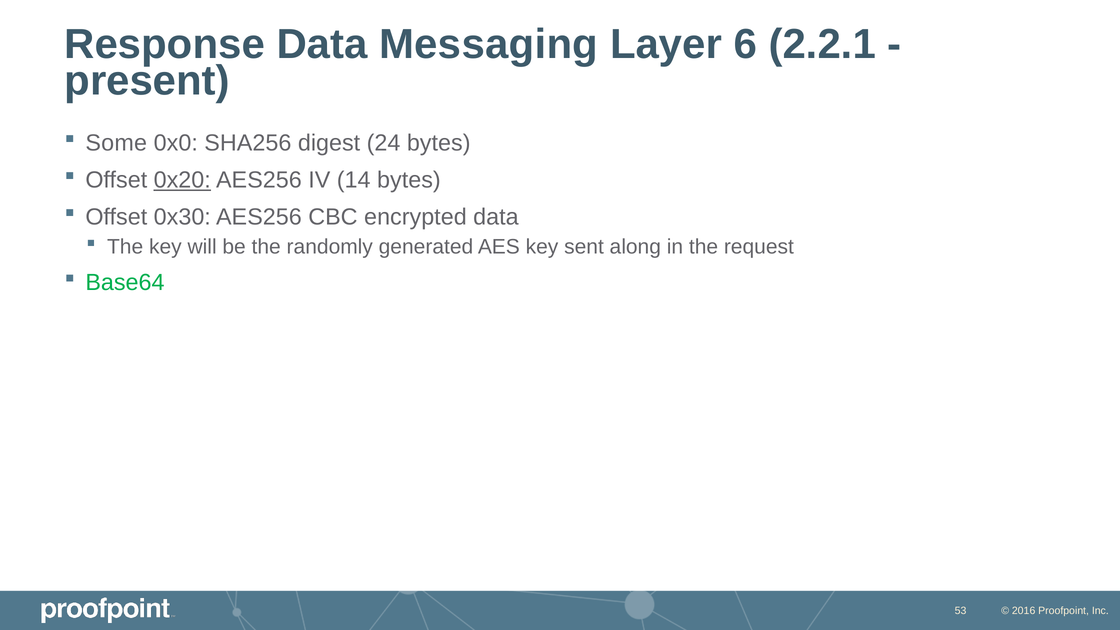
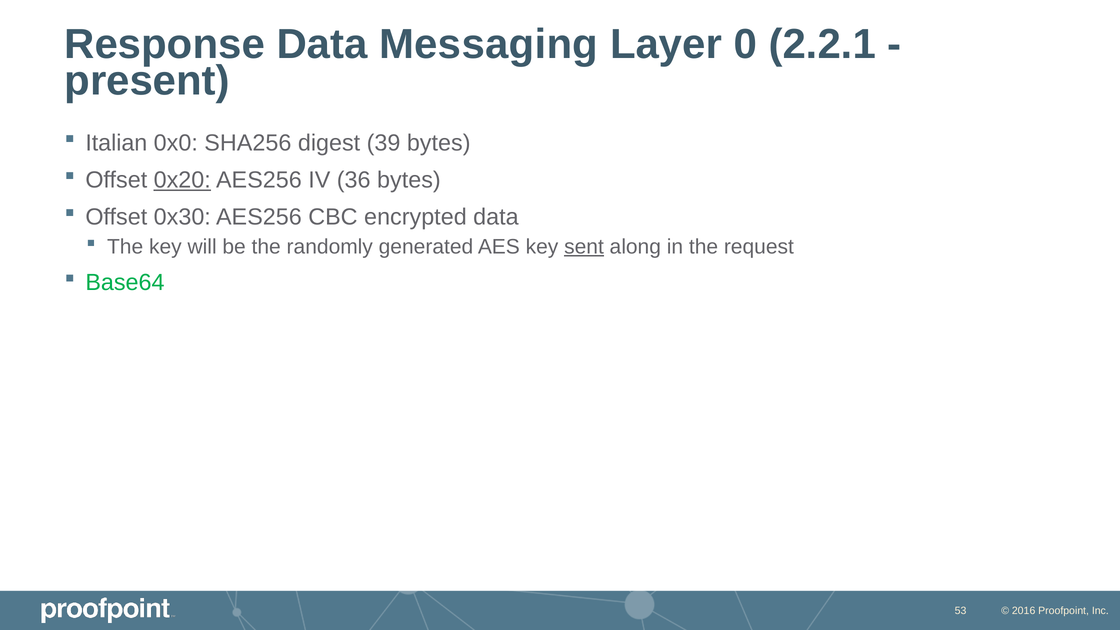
6: 6 -> 0
Some: Some -> Italian
24: 24 -> 39
14: 14 -> 36
sent underline: none -> present
